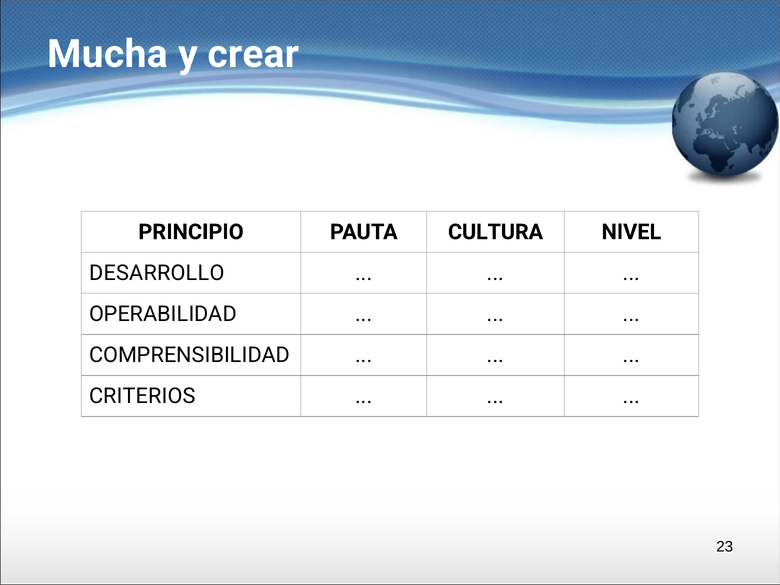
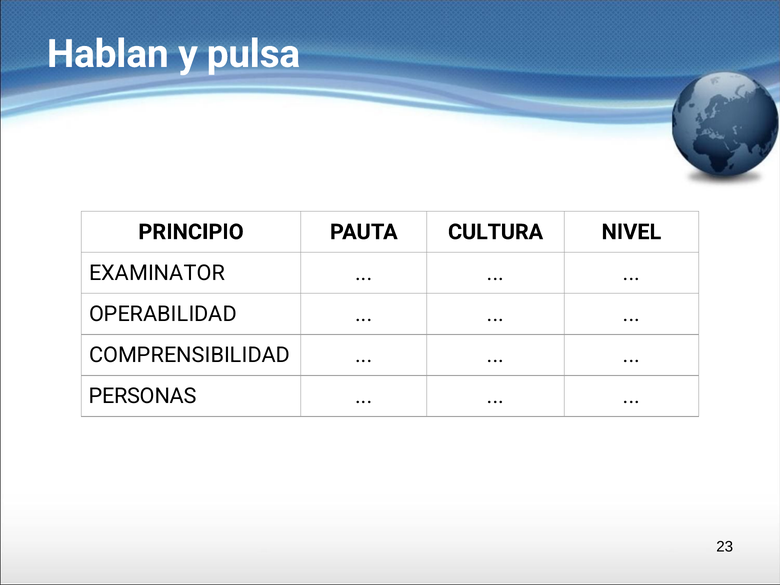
Mucha: Mucha -> Hablan
crear: crear -> pulsa
DESARROLLO: DESARROLLO -> EXAMINATOR
CRITERIOS: CRITERIOS -> PERSONAS
